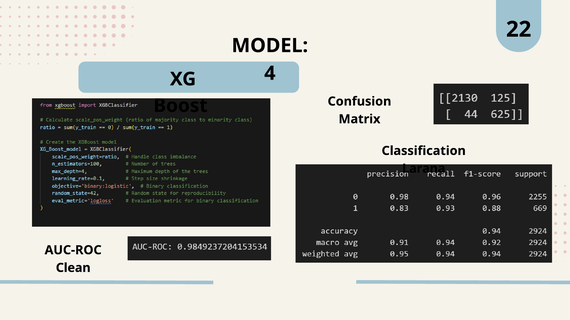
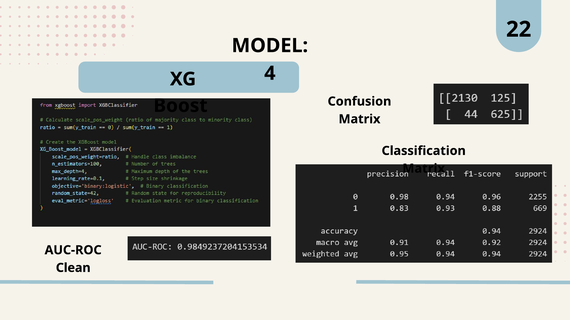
Larana at (424, 169): Larana -> Matrix
